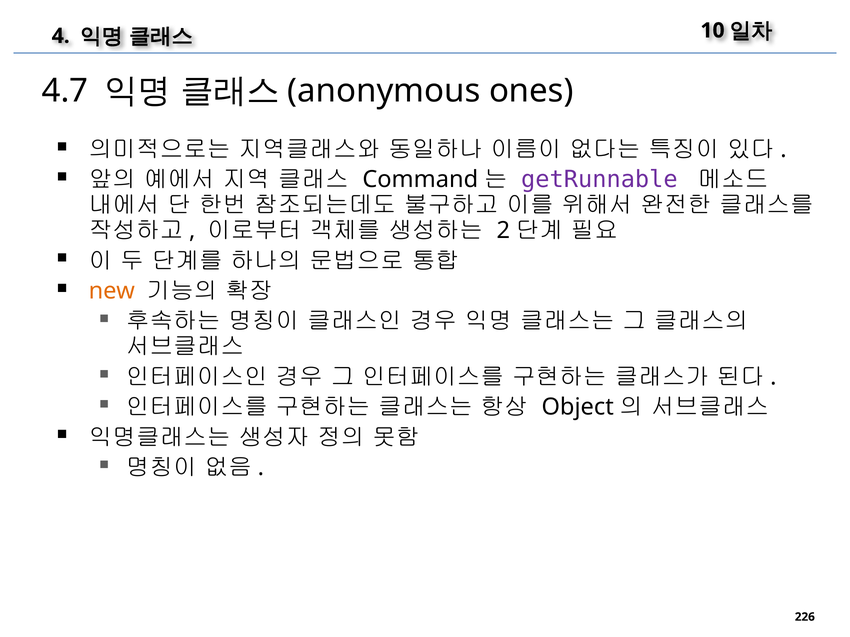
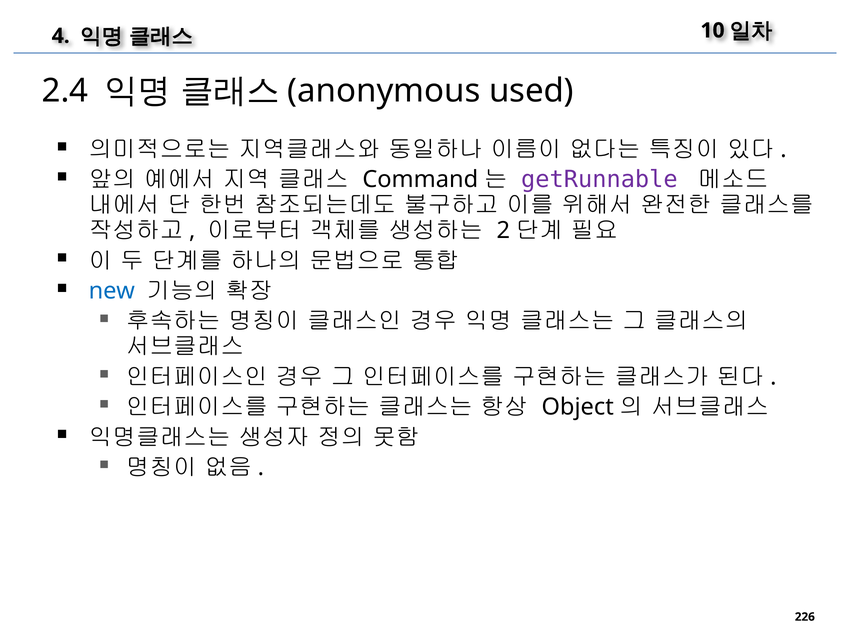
4.7: 4.7 -> 2.4
ones: ones -> used
new colour: orange -> blue
